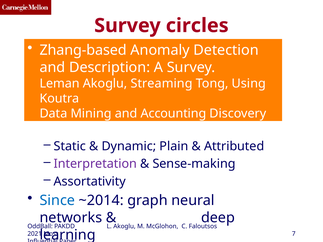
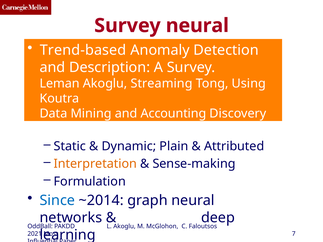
Survey circles: circles -> neural
Zhang-based: Zhang-based -> Trend-based
Interpretation colour: purple -> orange
Assortativity: Assortativity -> Formulation
